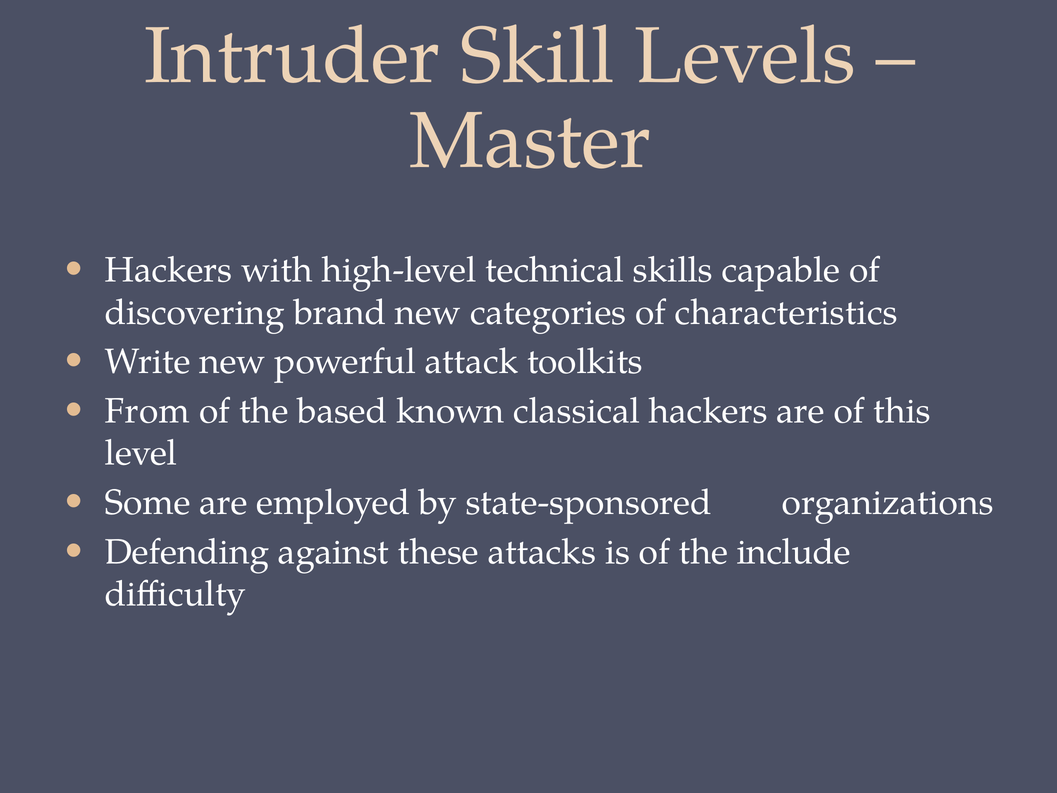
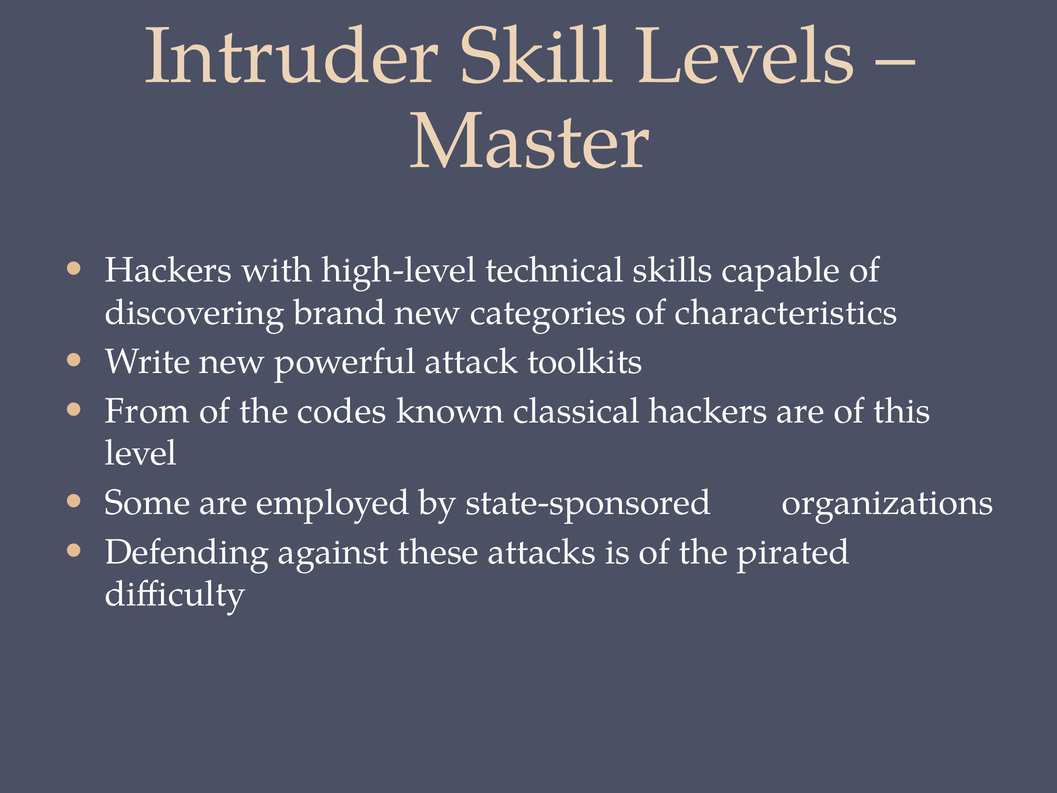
based: based -> codes
include: include -> pirated
